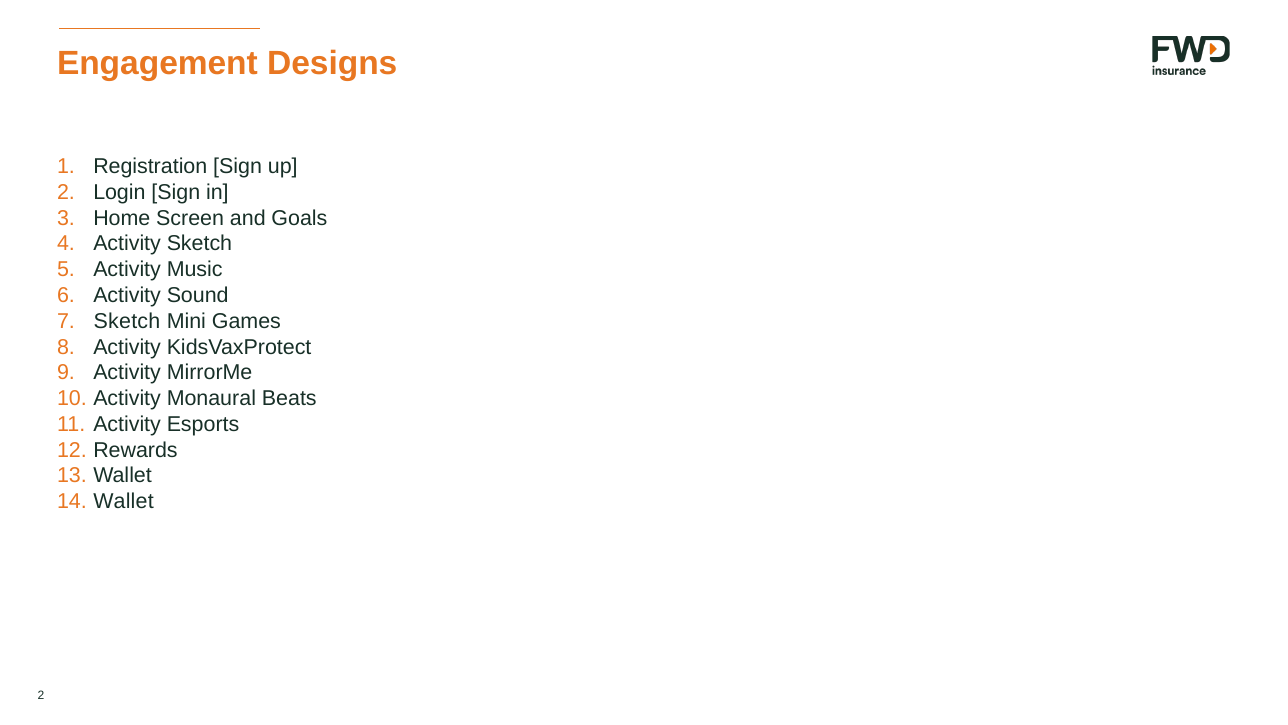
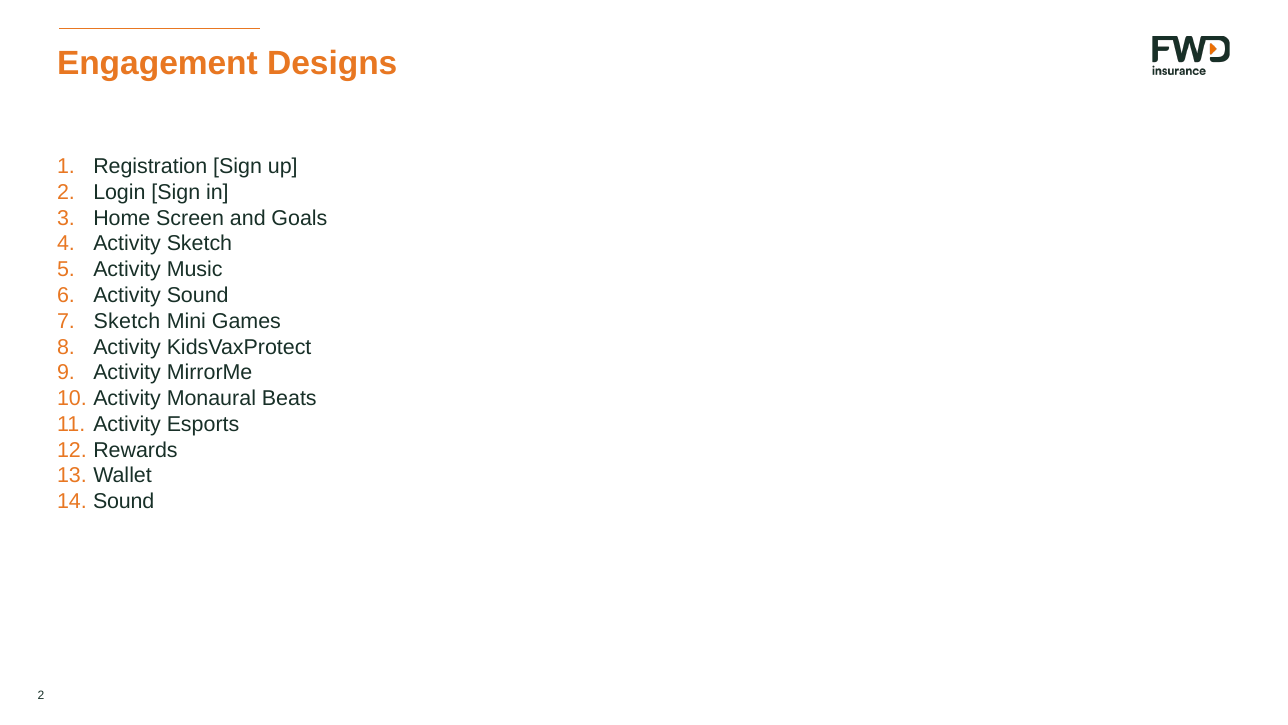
Wallet at (123, 501): Wallet -> Sound
